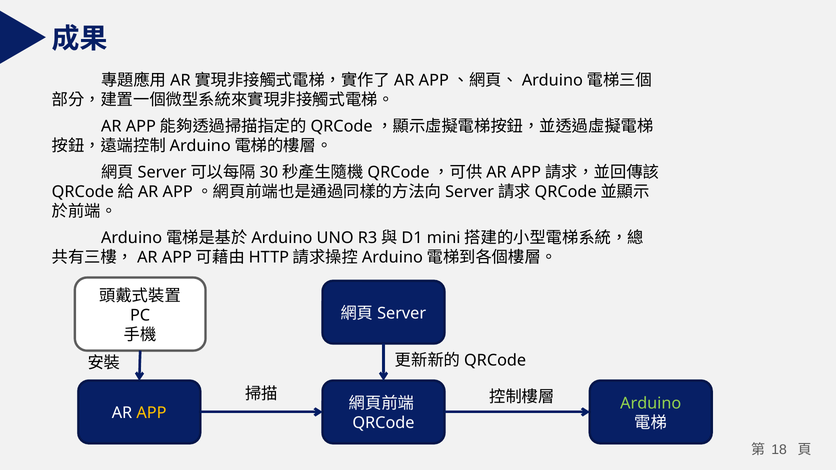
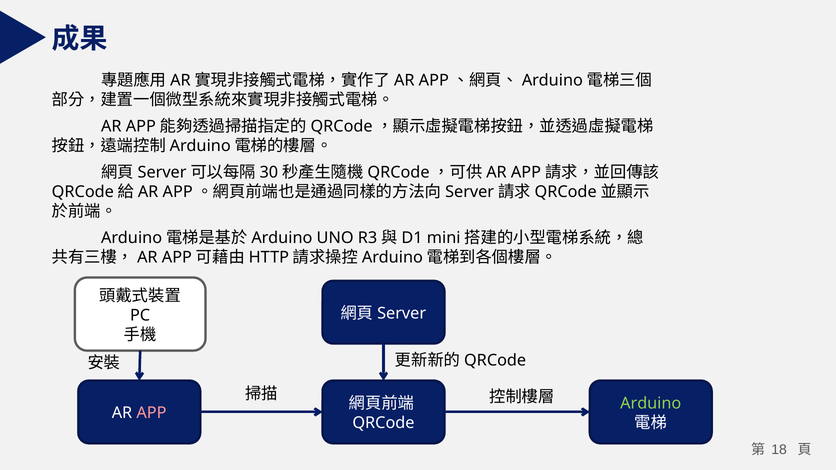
APP colour: yellow -> pink
